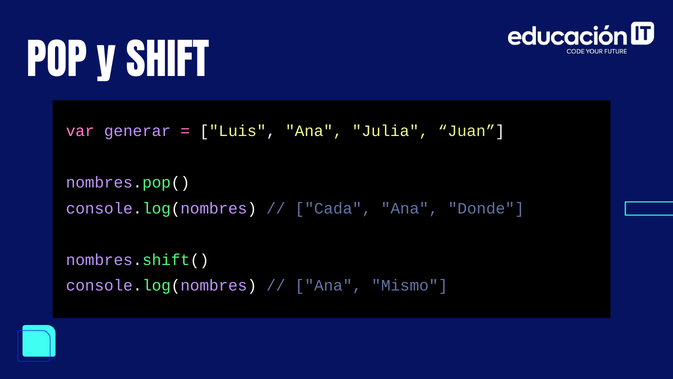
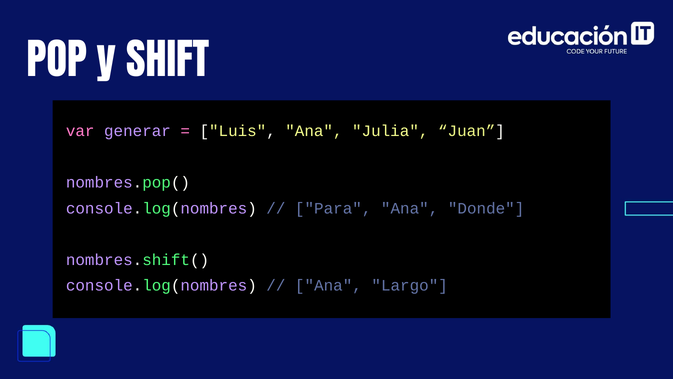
Cada: Cada -> Para
Mismo: Mismo -> Largo
